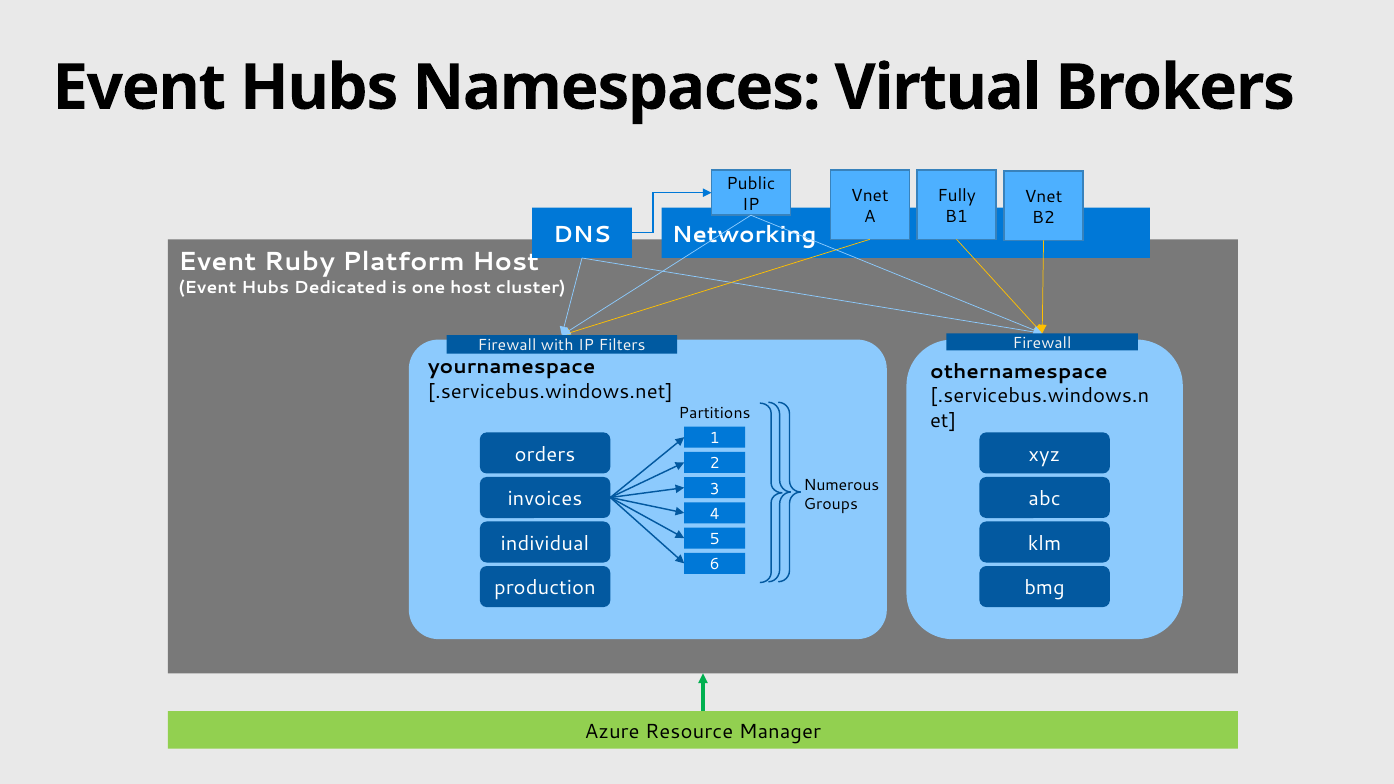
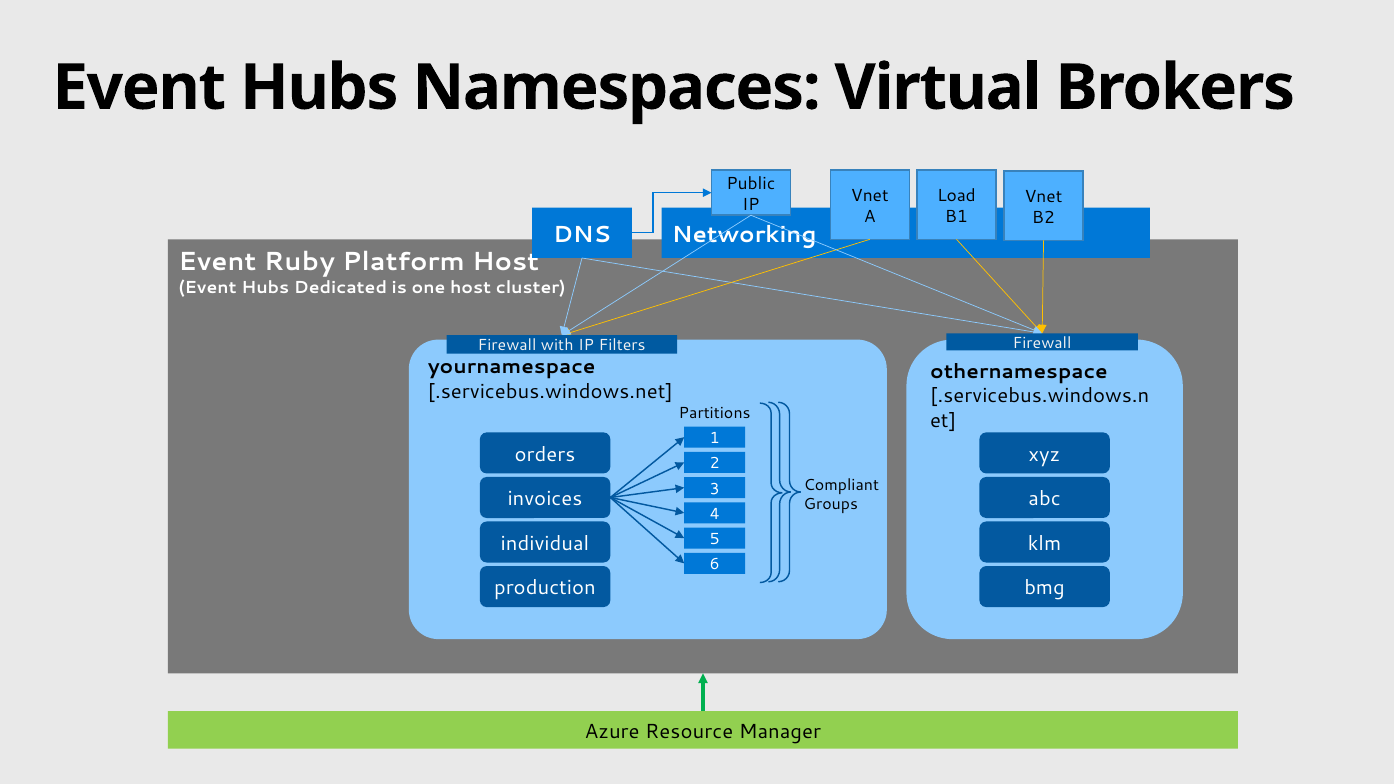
Fully: Fully -> Load
Numerous: Numerous -> Compliant
